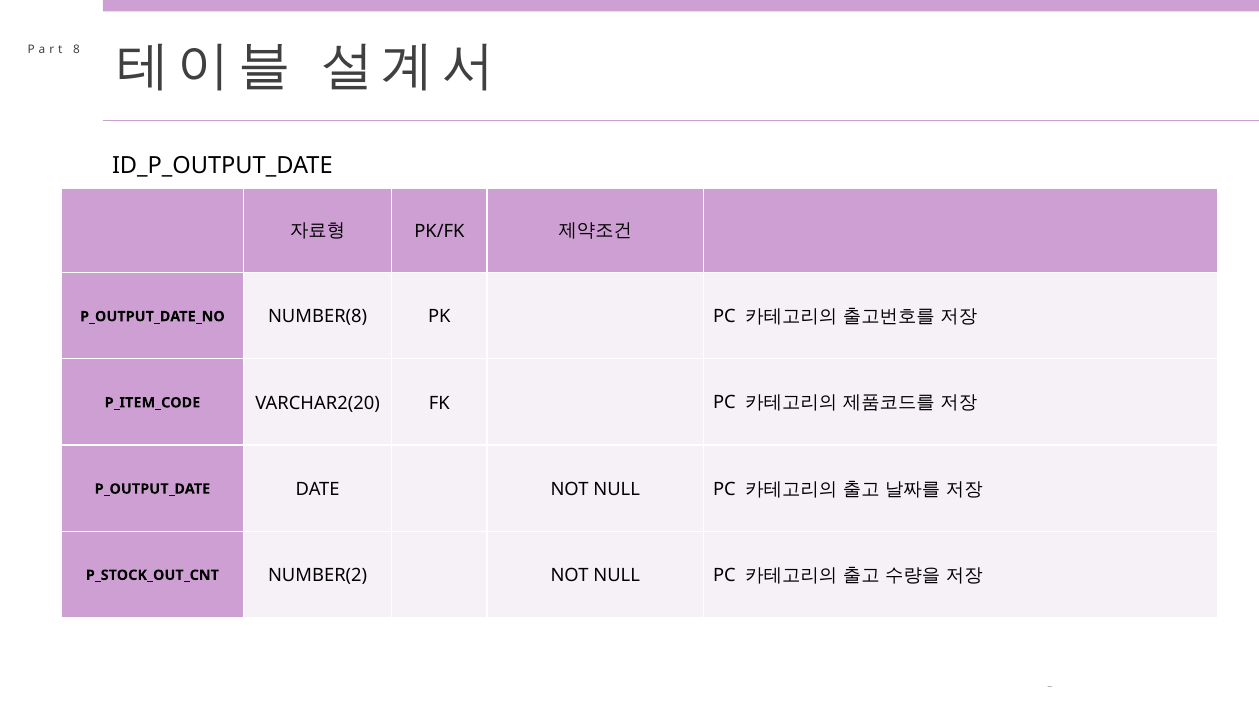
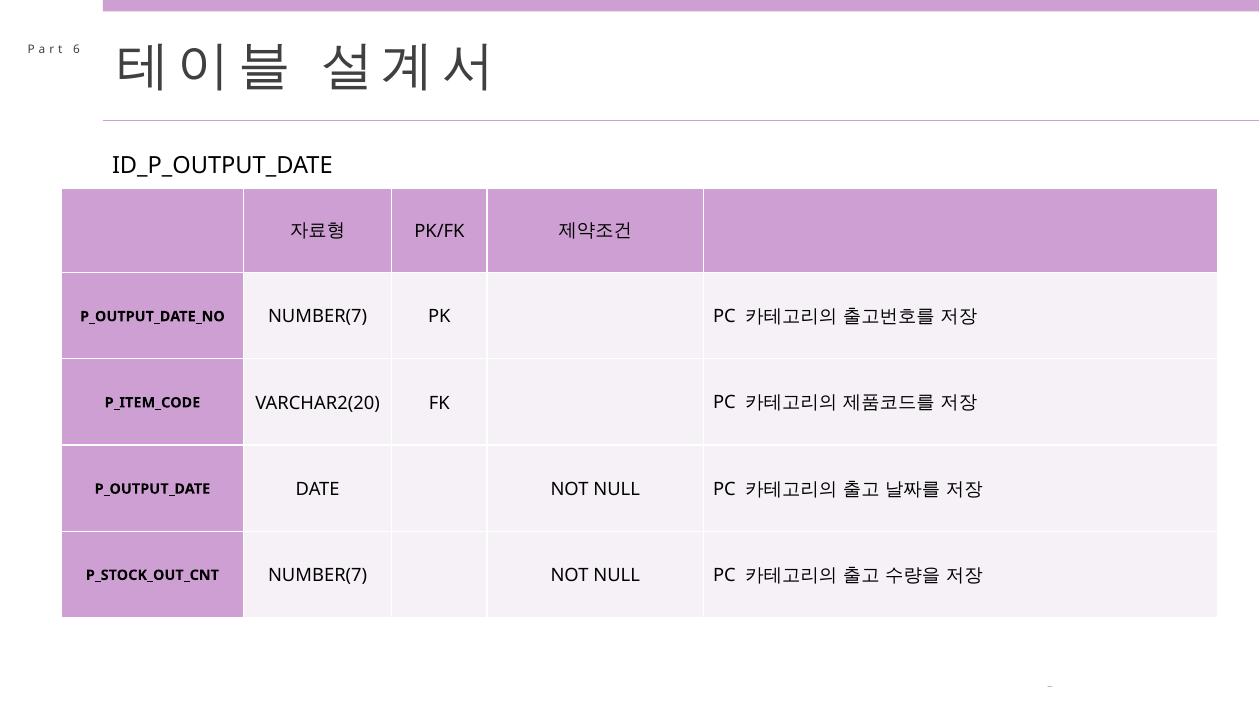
8: 8 -> 6
NUMBER(8 at (318, 317): NUMBER(8 -> NUMBER(7
NUMBER(2 at (318, 576): NUMBER(2 -> NUMBER(7
